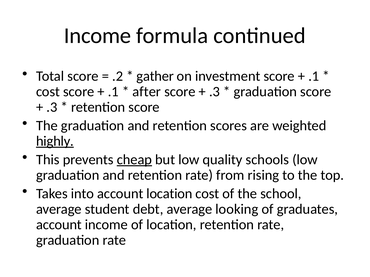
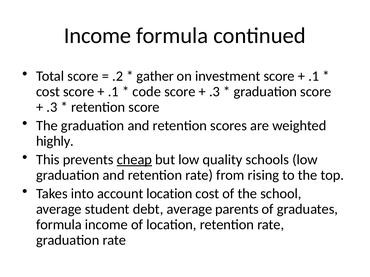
after: after -> code
highly underline: present -> none
looking: looking -> parents
account at (59, 225): account -> formula
